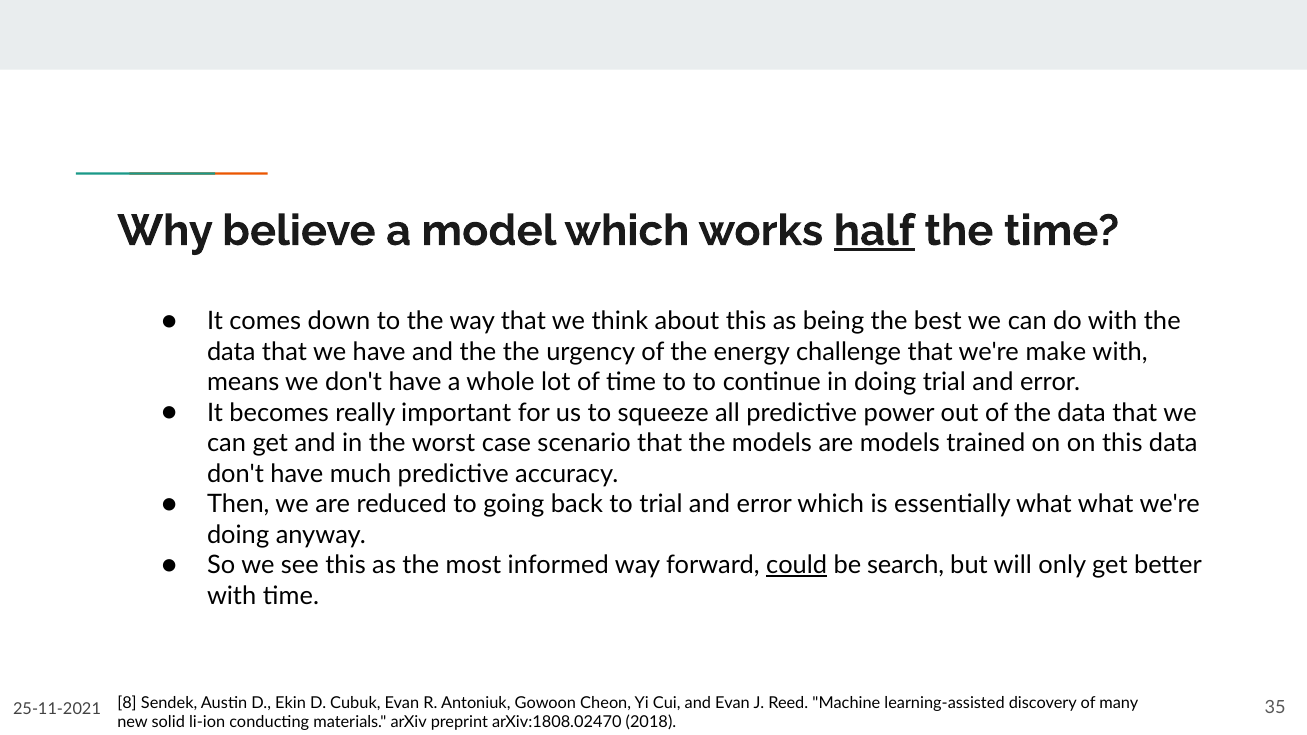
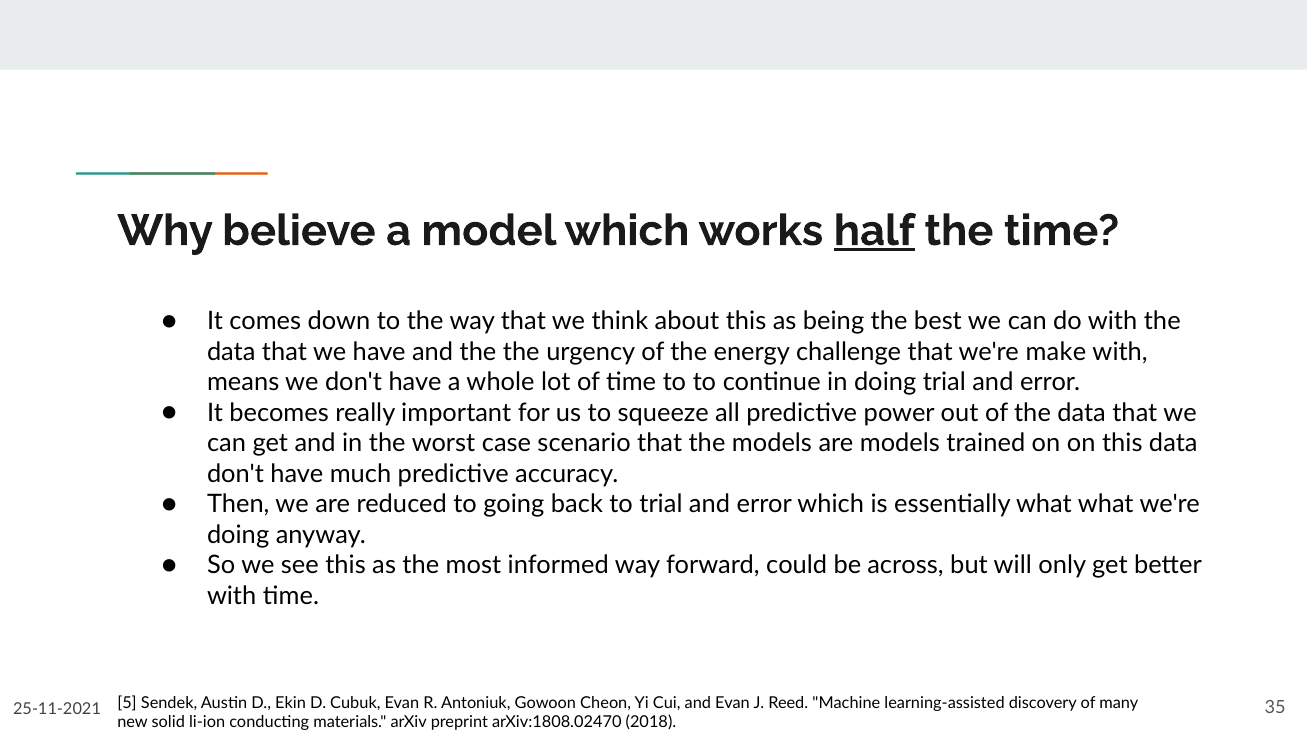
could underline: present -> none
search: search -> across
8: 8 -> 5
